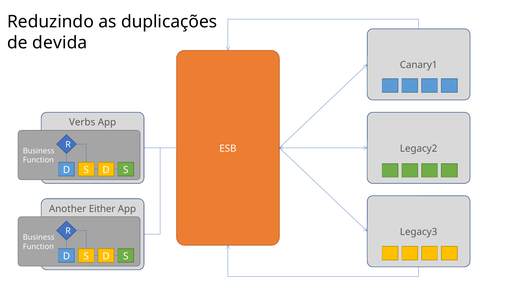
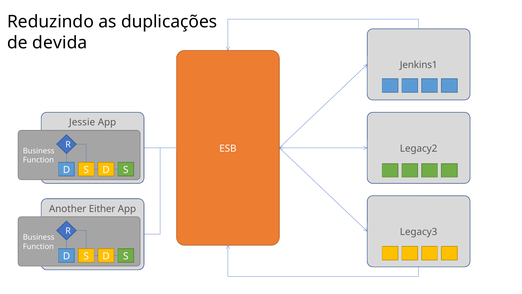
Canary1: Canary1 -> Jenkins1
Verbs: Verbs -> Jessie
